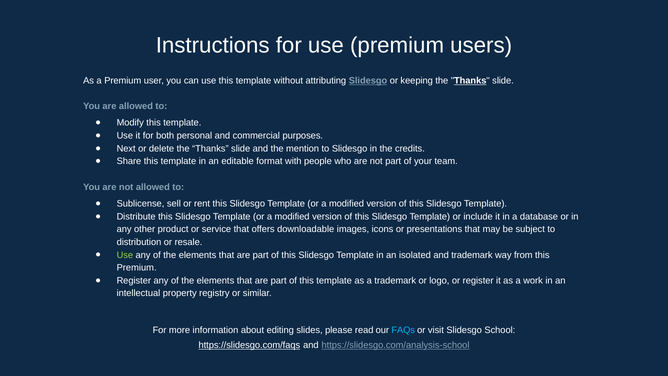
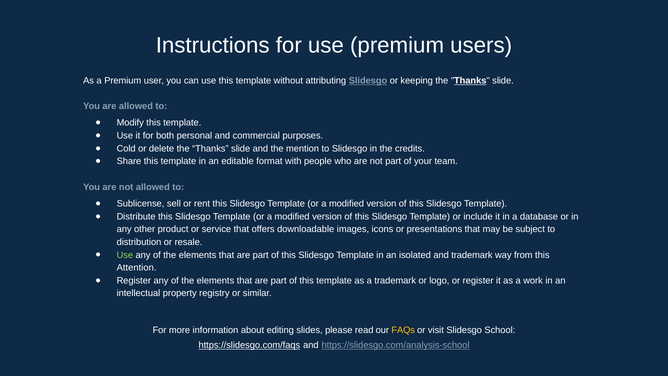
Next: Next -> Cold
Premium at (137, 268): Premium -> Attention
FAQs colour: light blue -> yellow
